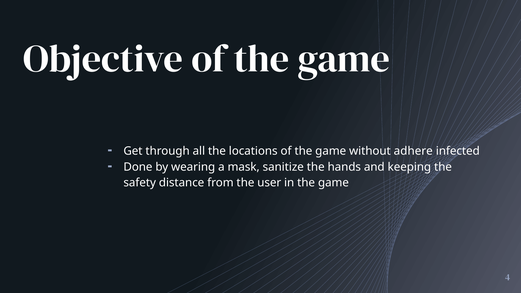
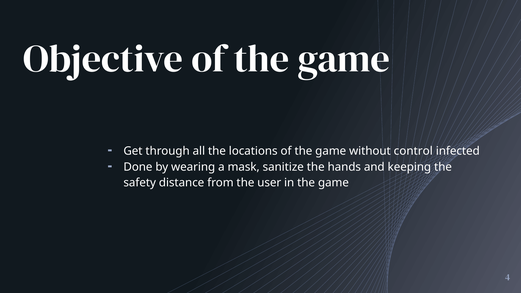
adhere: adhere -> control
